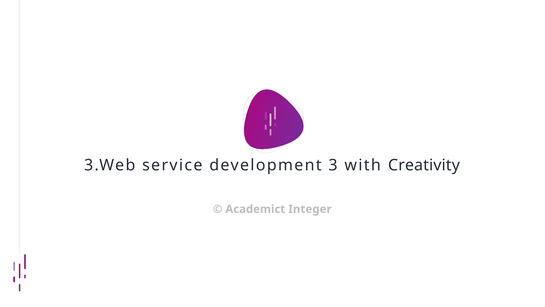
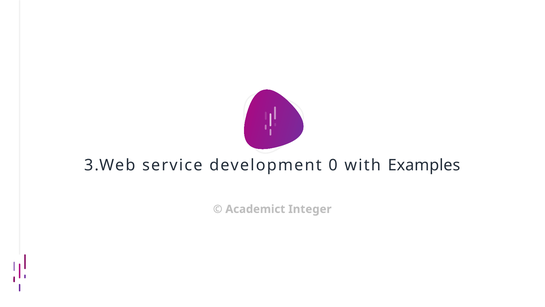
3: 3 -> 0
Creativity: Creativity -> Examples
